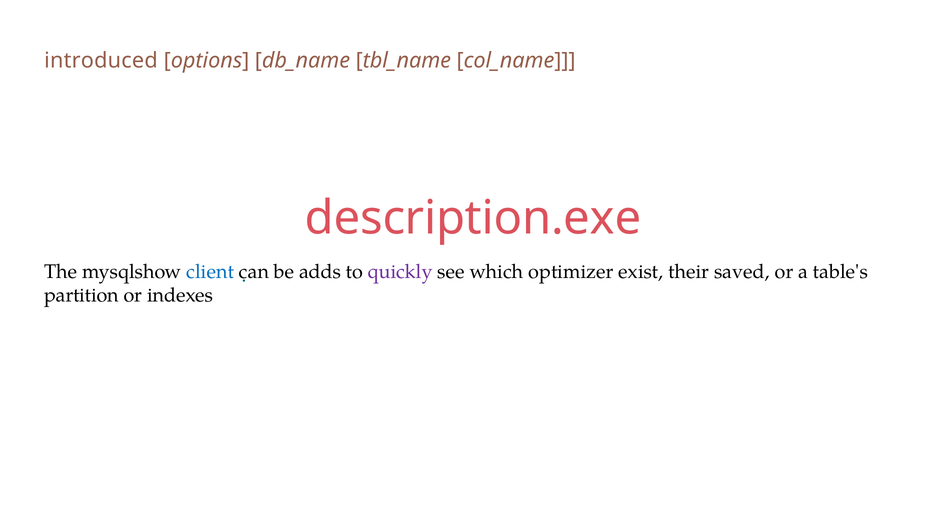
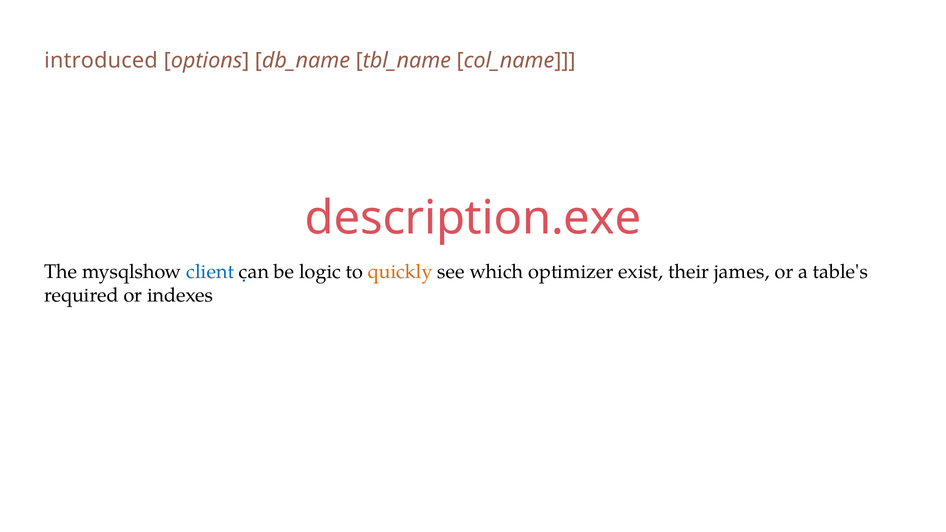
adds: adds -> logic
quickly colour: purple -> orange
saved: saved -> james
partition: partition -> required
